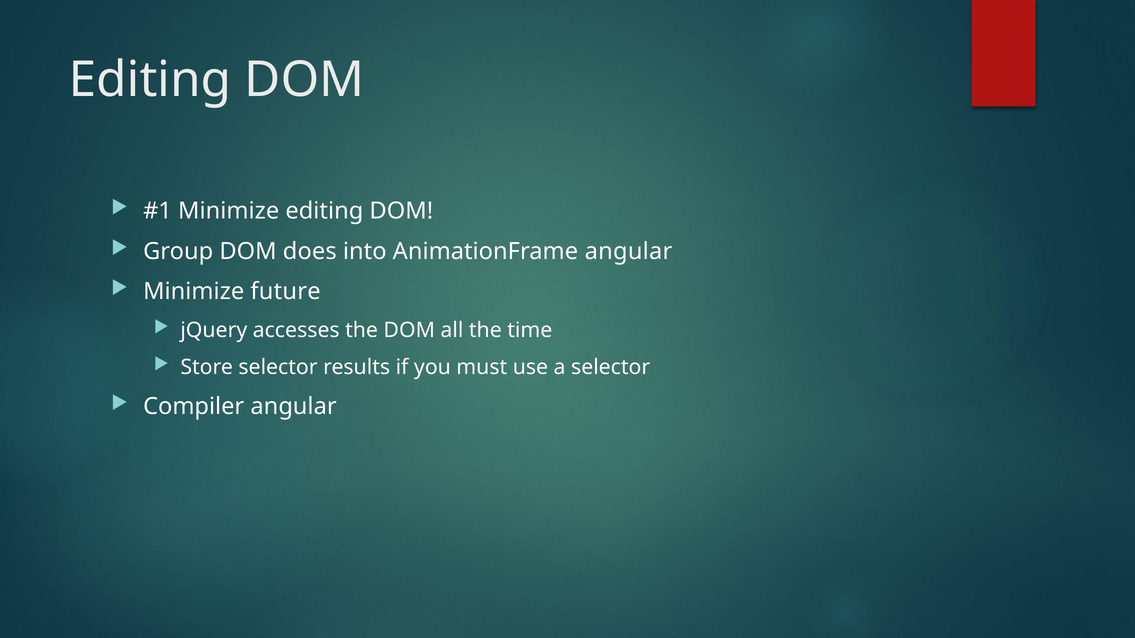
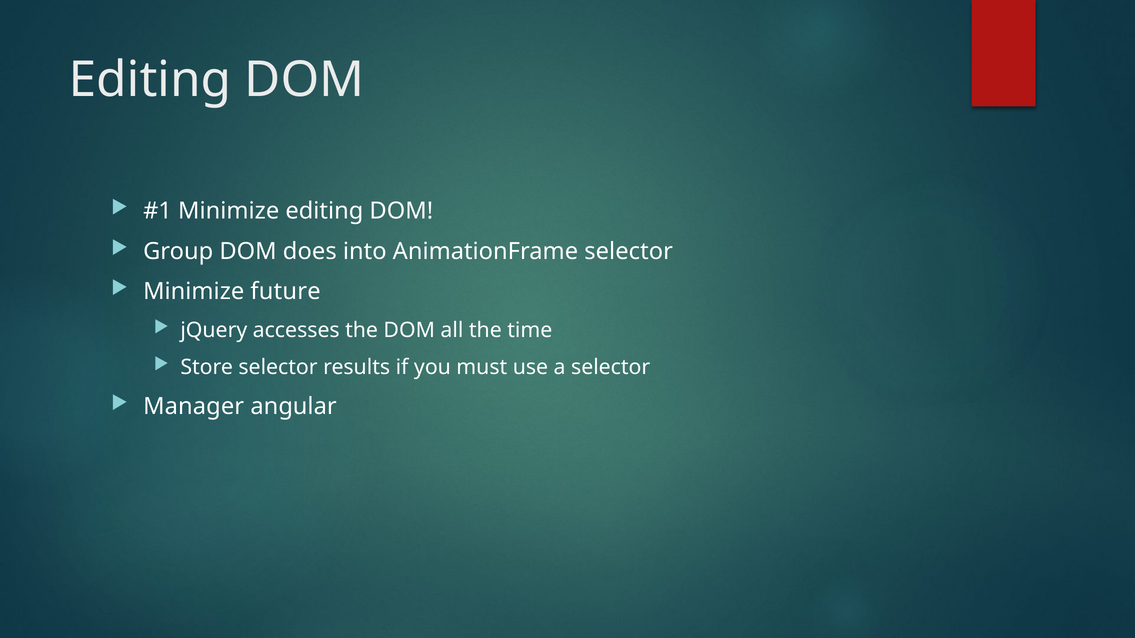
AnimationFrame angular: angular -> selector
Compiler: Compiler -> Manager
